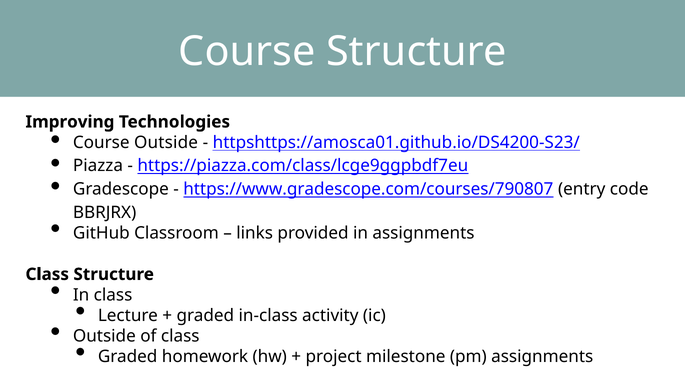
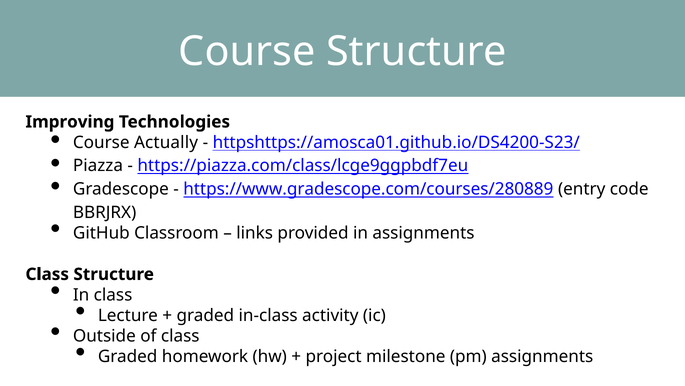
Course Outside: Outside -> Actually
https://www.gradescope.com/courses/790807: https://www.gradescope.com/courses/790807 -> https://www.gradescope.com/courses/280889
